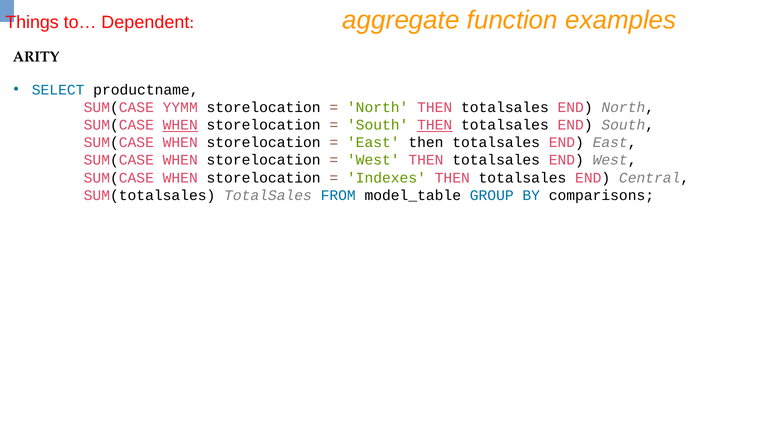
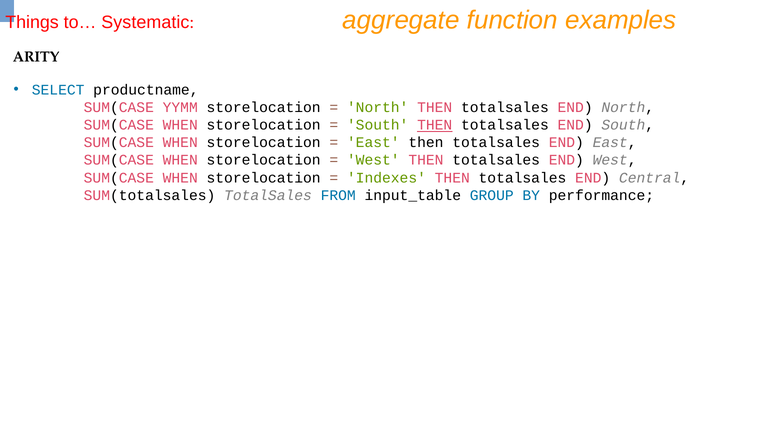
Dependent: Dependent -> Systematic
WHEN at (180, 125) underline: present -> none
model_table: model_table -> input_table
comparisons: comparisons -> performance
